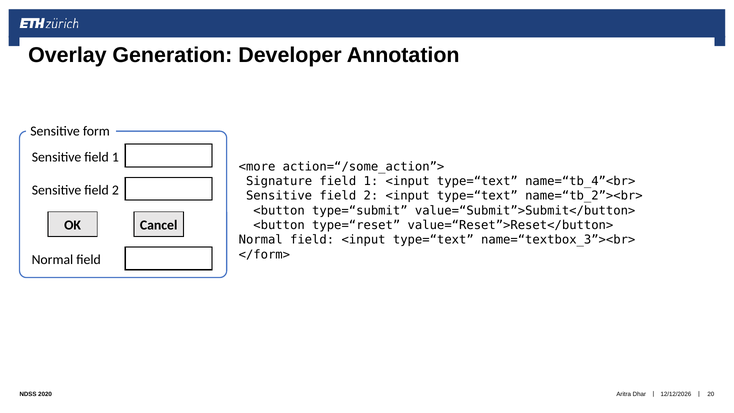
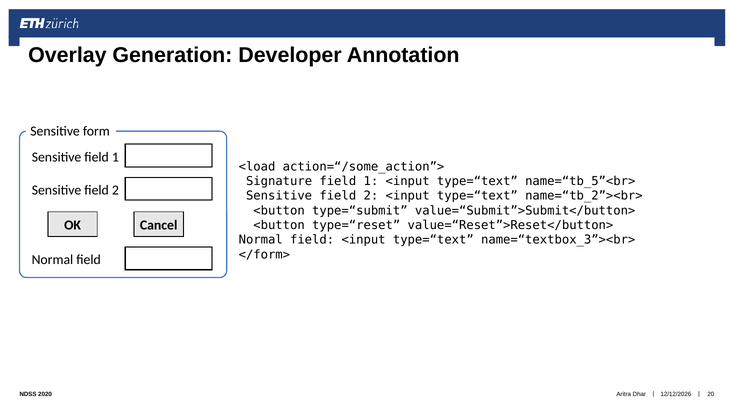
<more: <more -> <load
name=“tb_4”<br>: name=“tb_4”<br> -> name=“tb_5”<br>
